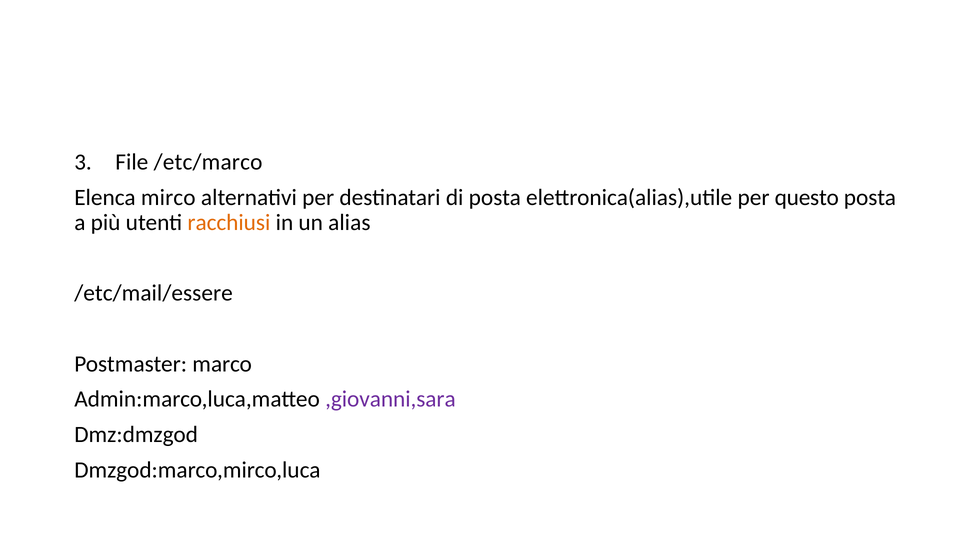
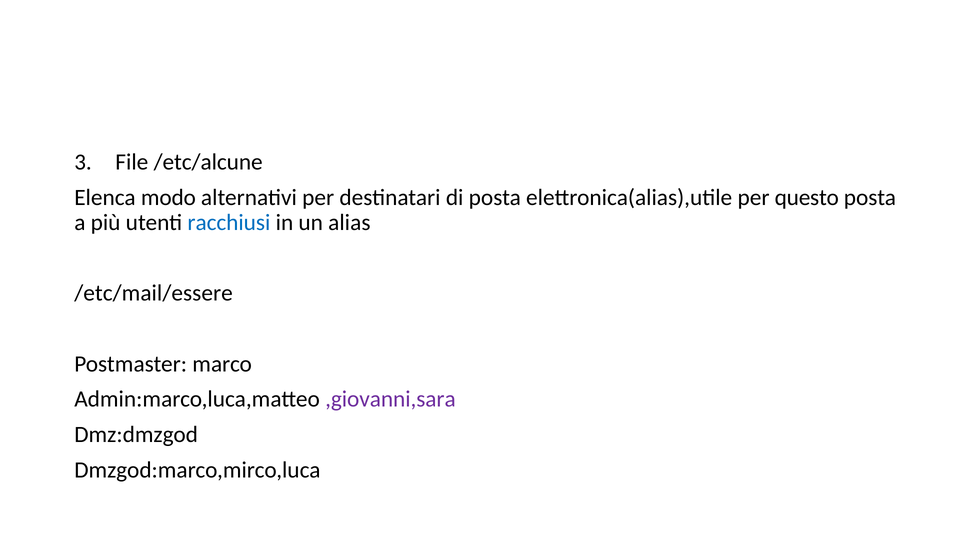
/etc/marco: /etc/marco -> /etc/alcune
mirco: mirco -> modo
racchiusi colour: orange -> blue
